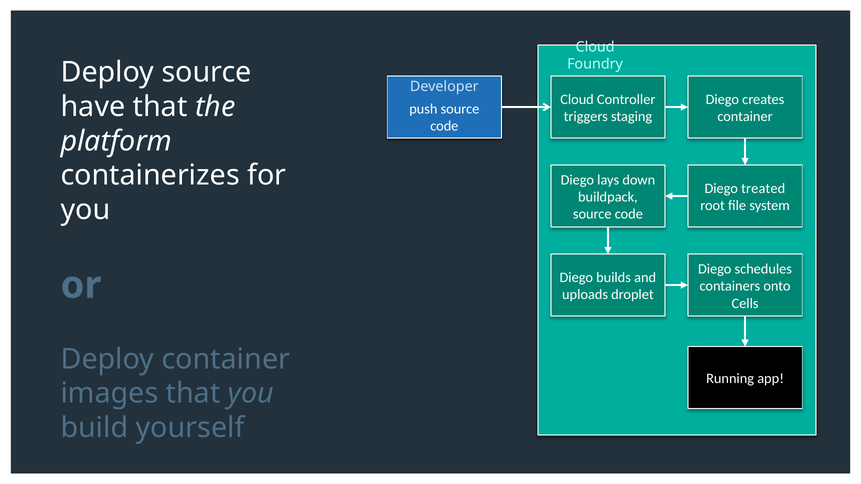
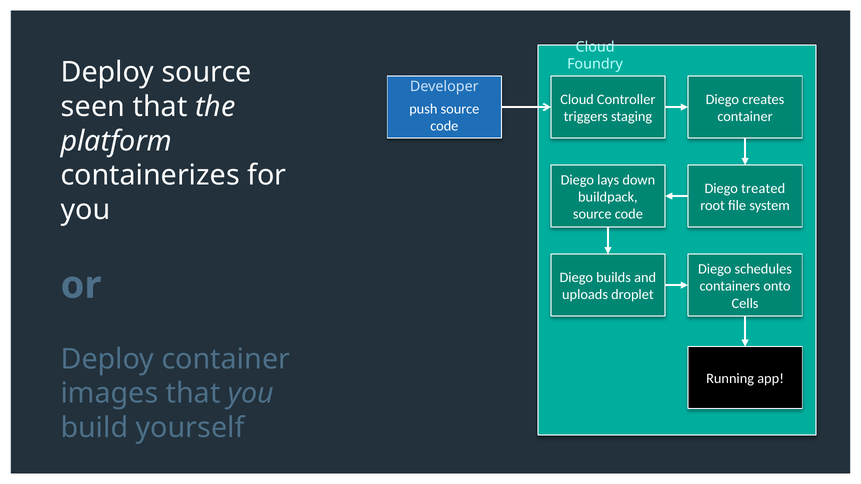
have: have -> seen
